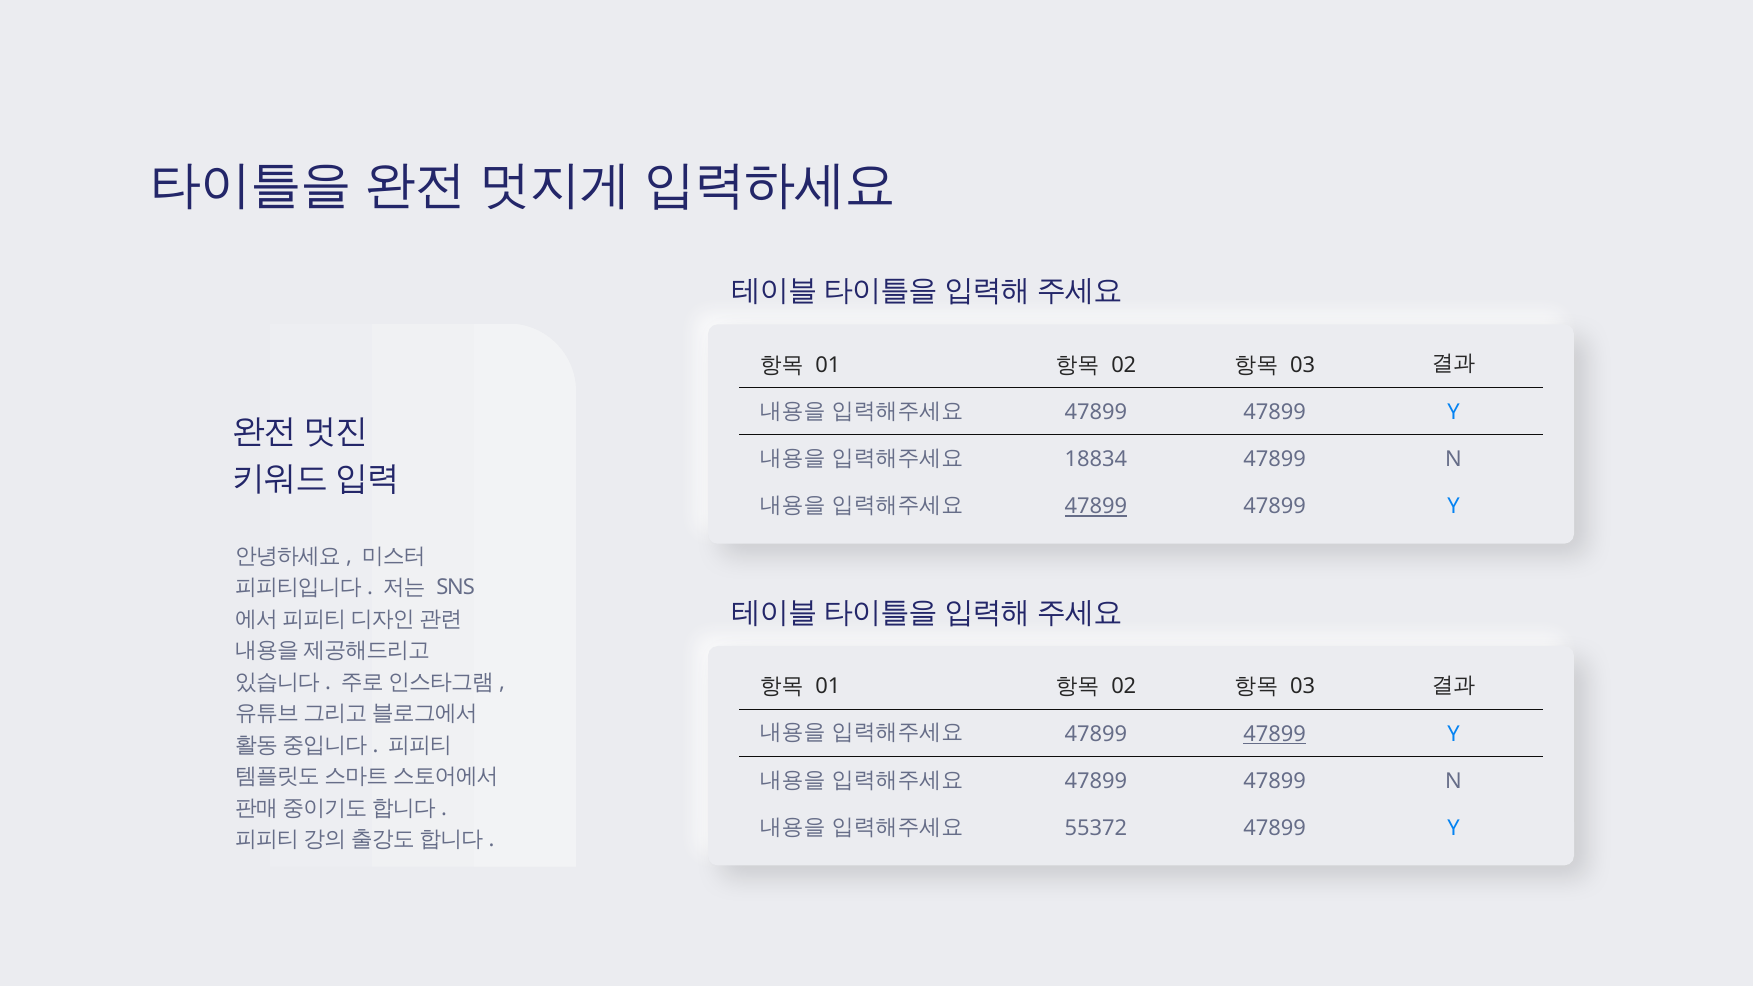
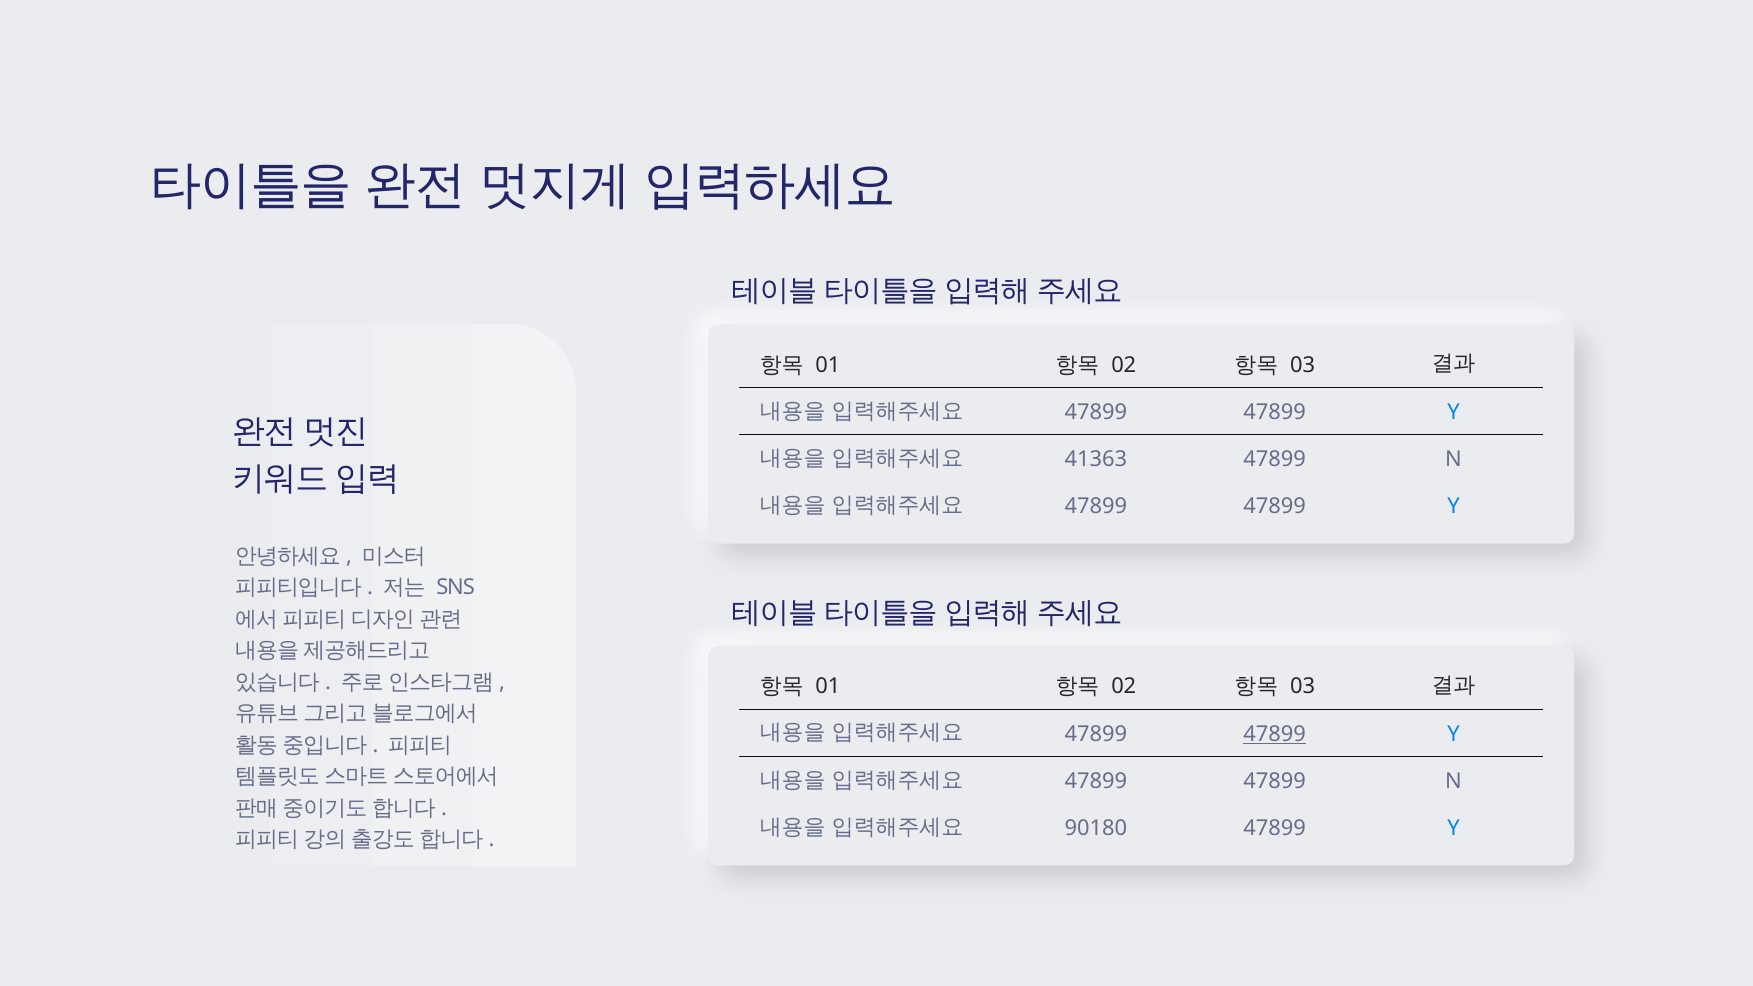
18834: 18834 -> 41363
47899 at (1096, 507) underline: present -> none
55372: 55372 -> 90180
